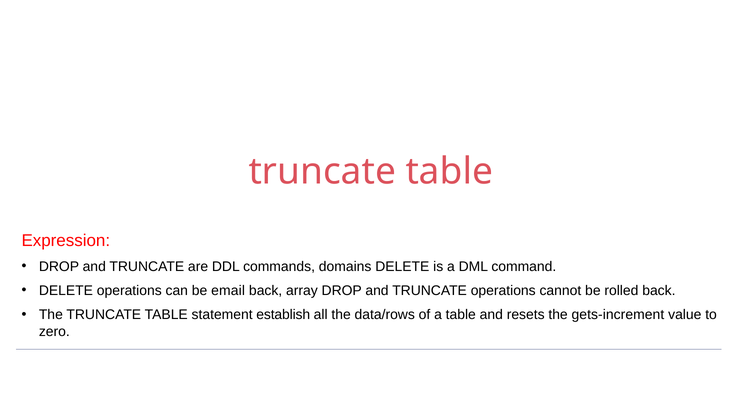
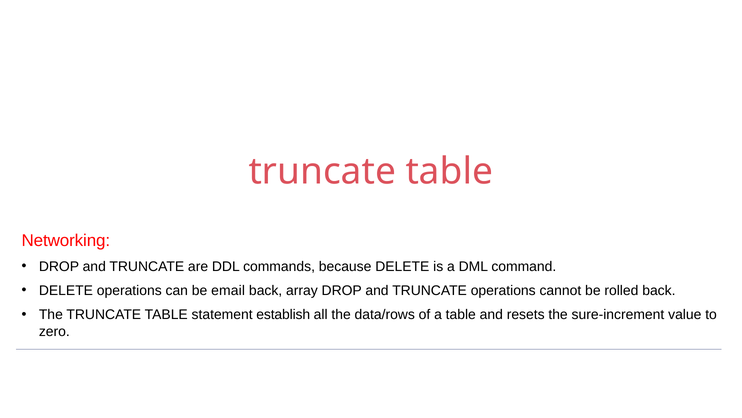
Expression: Expression -> Networking
domains: domains -> because
gets-increment: gets-increment -> sure-increment
